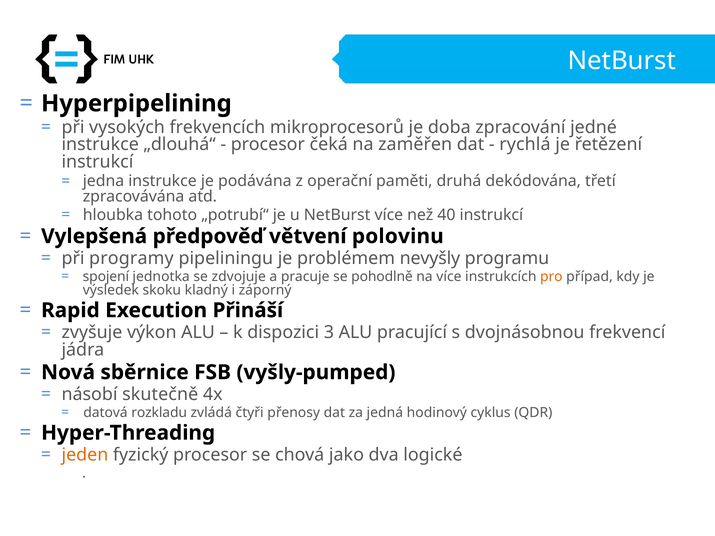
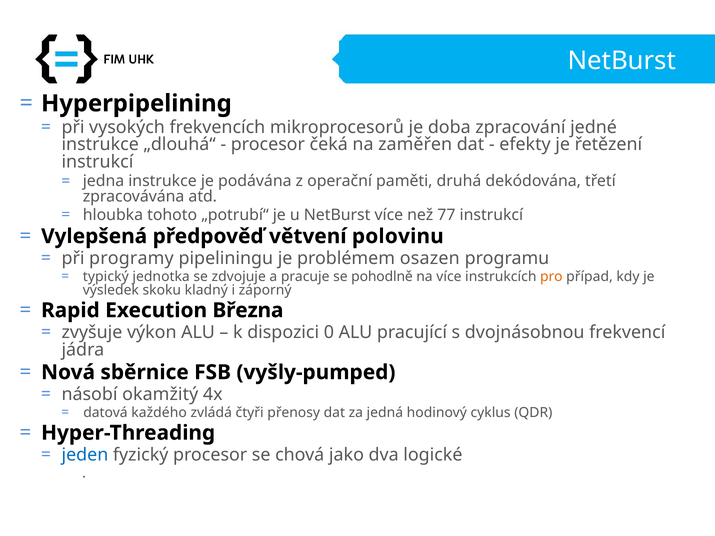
rychlá: rychlá -> efekty
40: 40 -> 77
nevyšly: nevyšly -> osazen
spojení: spojení -> typický
Přináší: Přináší -> Března
3: 3 -> 0
skutečně: skutečně -> okamžitý
rozkladu: rozkladu -> každého
jeden colour: orange -> blue
